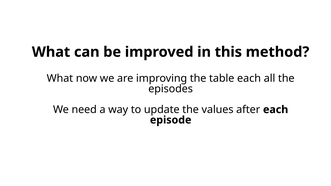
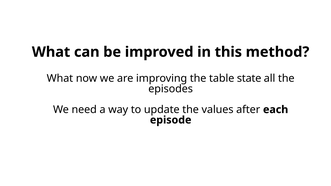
table each: each -> state
